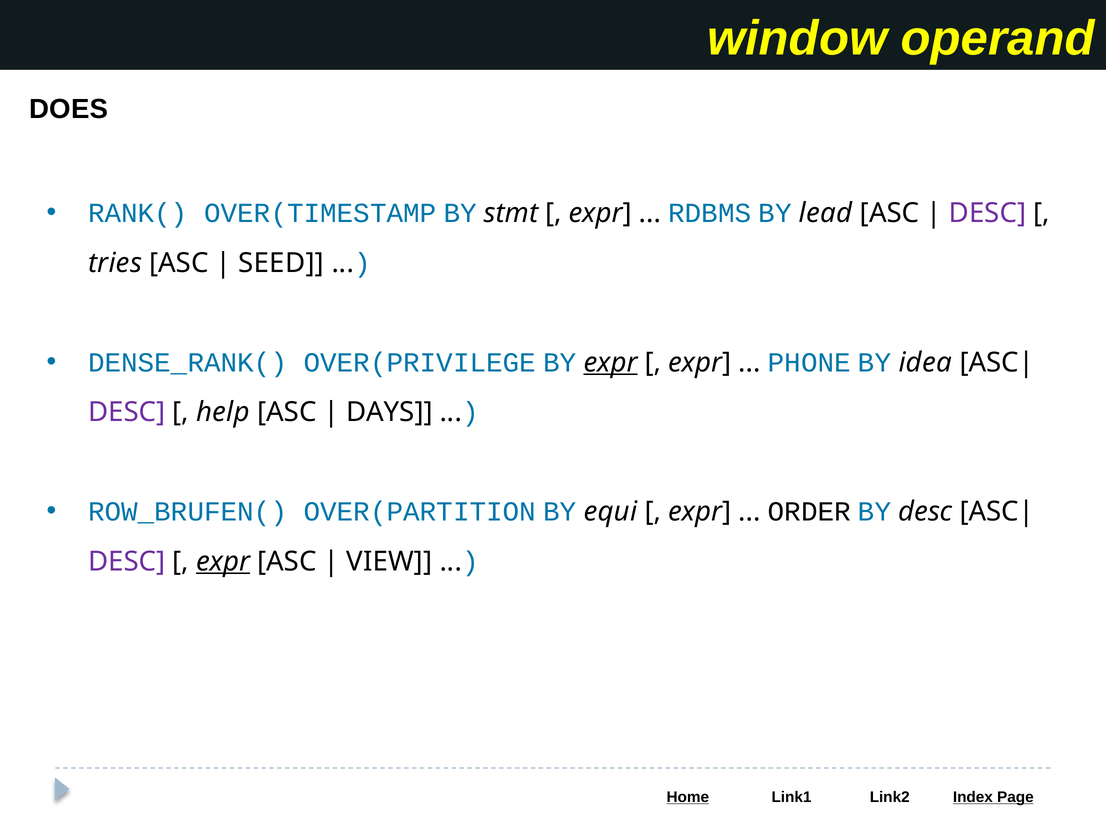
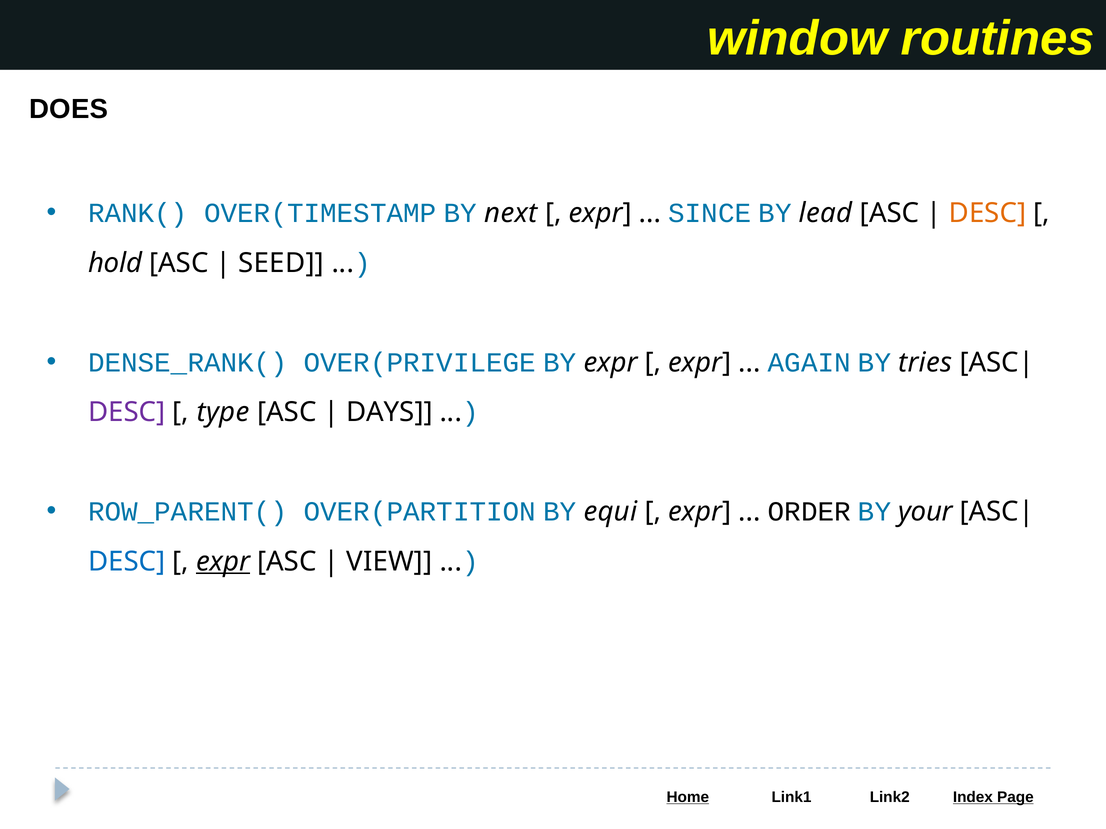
operand: operand -> routines
stmt: stmt -> next
RDBMS: RDBMS -> SINCE
DESC at (988, 213) colour: purple -> orange
tries: tries -> hold
expr at (611, 363) underline: present -> none
PHONE: PHONE -> AGAIN
idea: idea -> tries
help: help -> type
ROW_BRUFEN(: ROW_BRUFEN( -> ROW_PARENT(
BY desc: desc -> your
DESC at (127, 562) colour: purple -> blue
